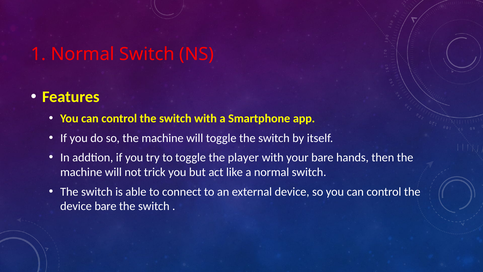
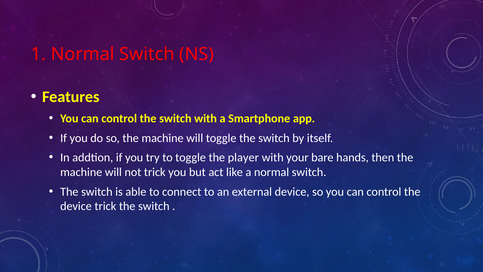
device bare: bare -> trick
